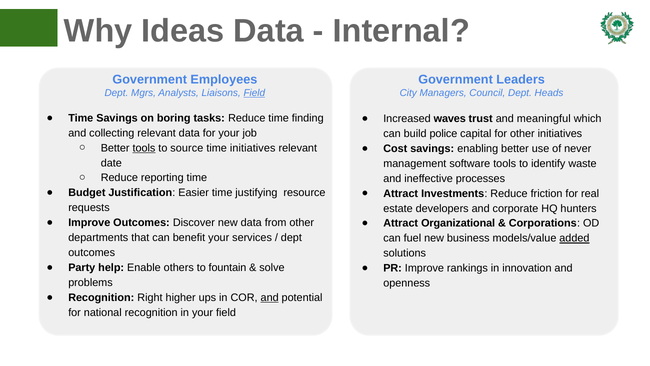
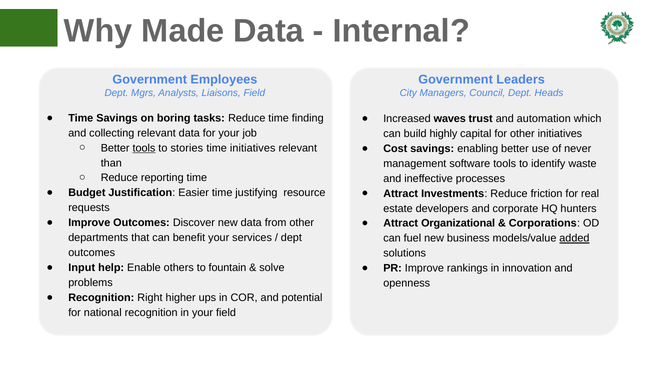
Ideas: Ideas -> Made
Field at (254, 93) underline: present -> none
meaningful: meaningful -> automation
police: police -> highly
source: source -> stories
date: date -> than
Party: Party -> Input
and at (270, 297) underline: present -> none
